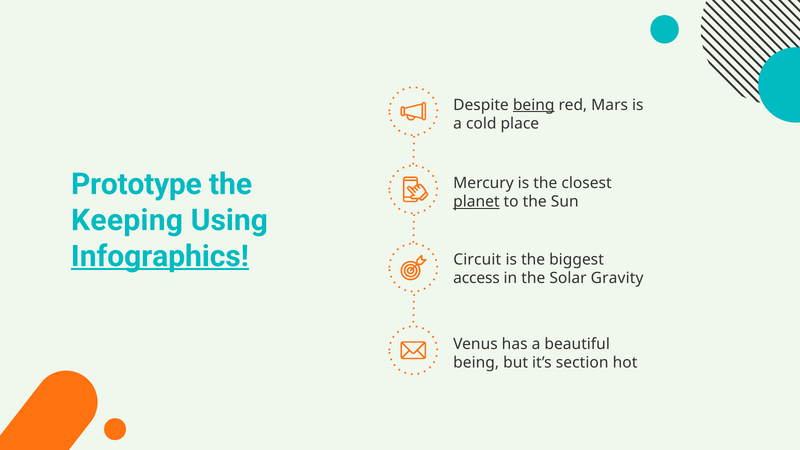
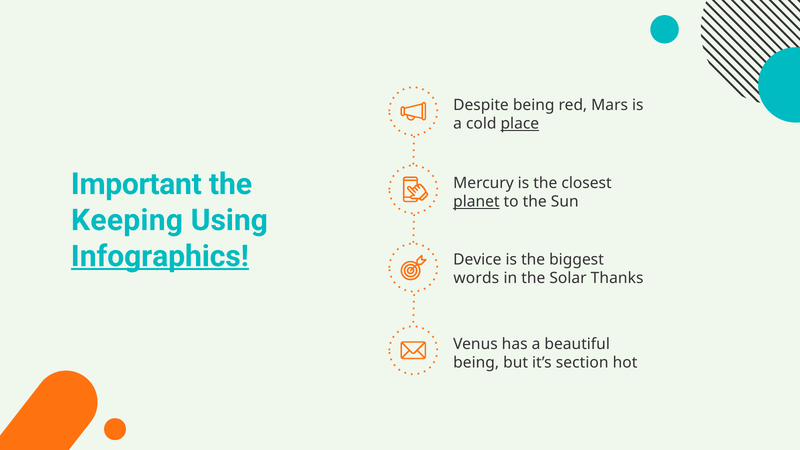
being at (534, 105) underline: present -> none
place underline: none -> present
Prototype: Prototype -> Important
Circuit: Circuit -> Device
access: access -> words
Gravity: Gravity -> Thanks
